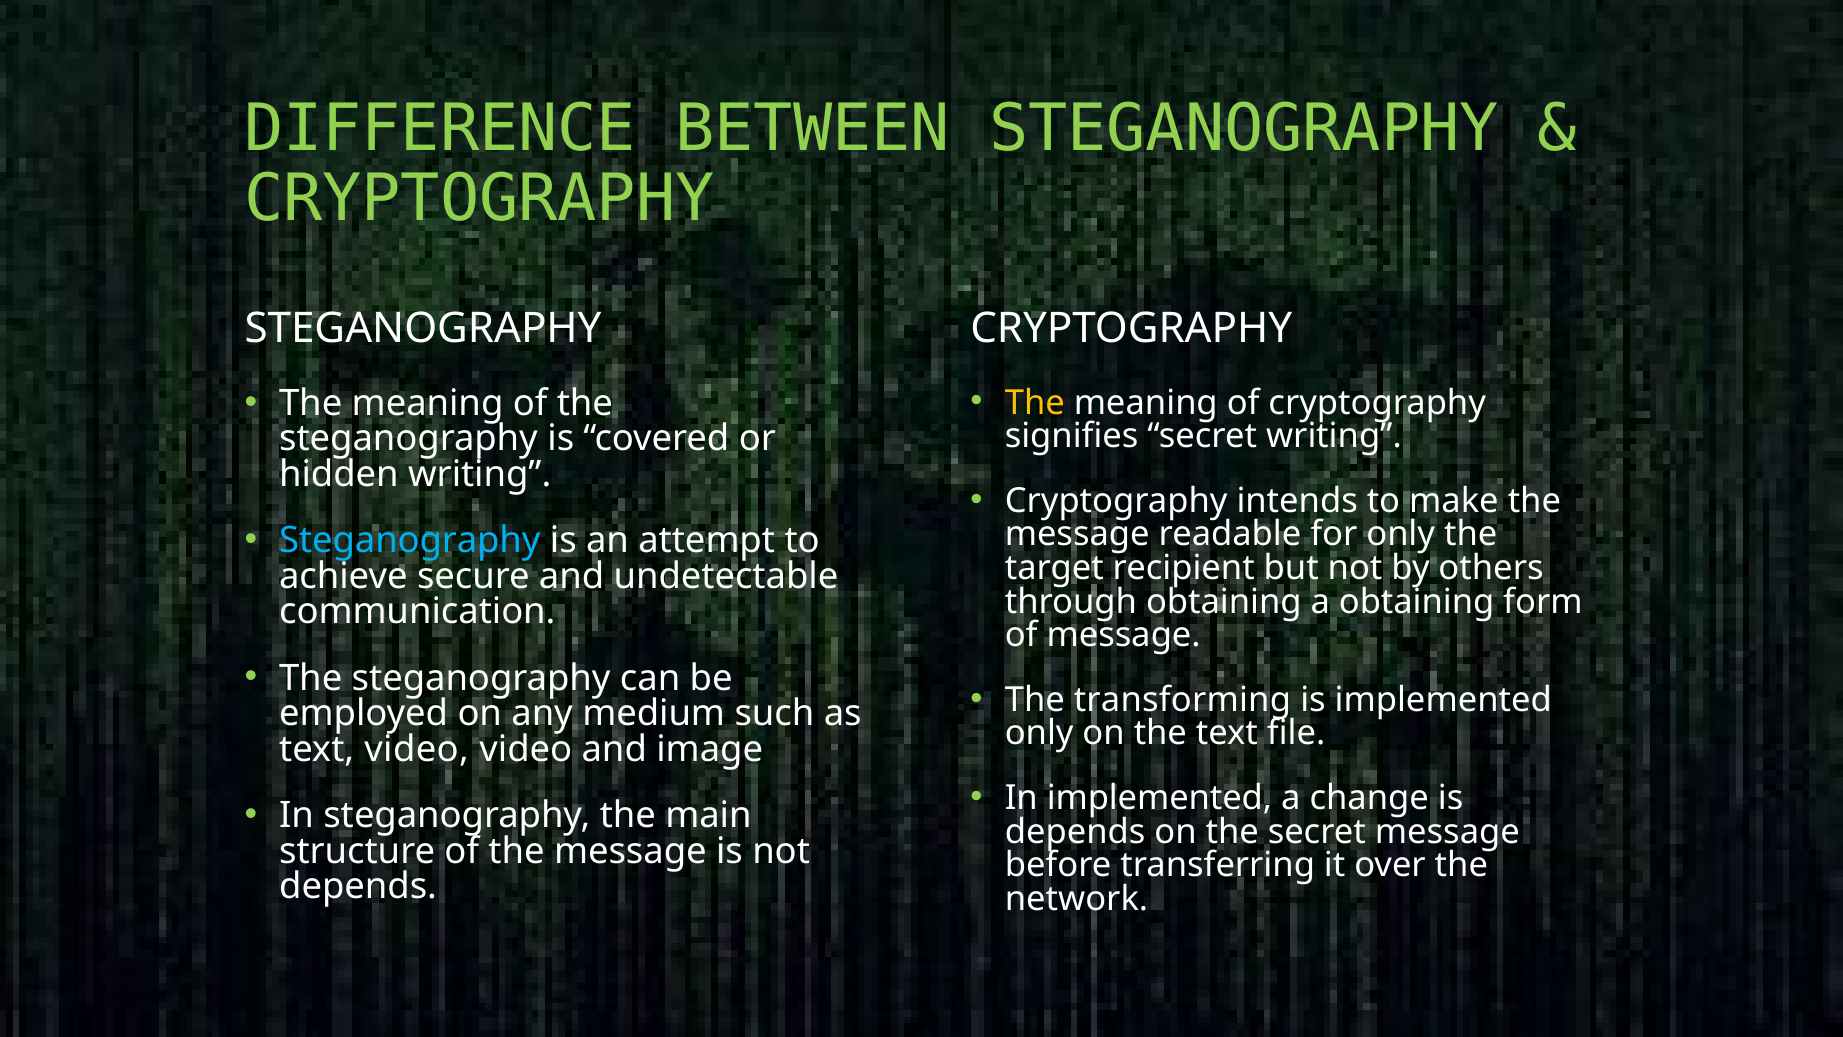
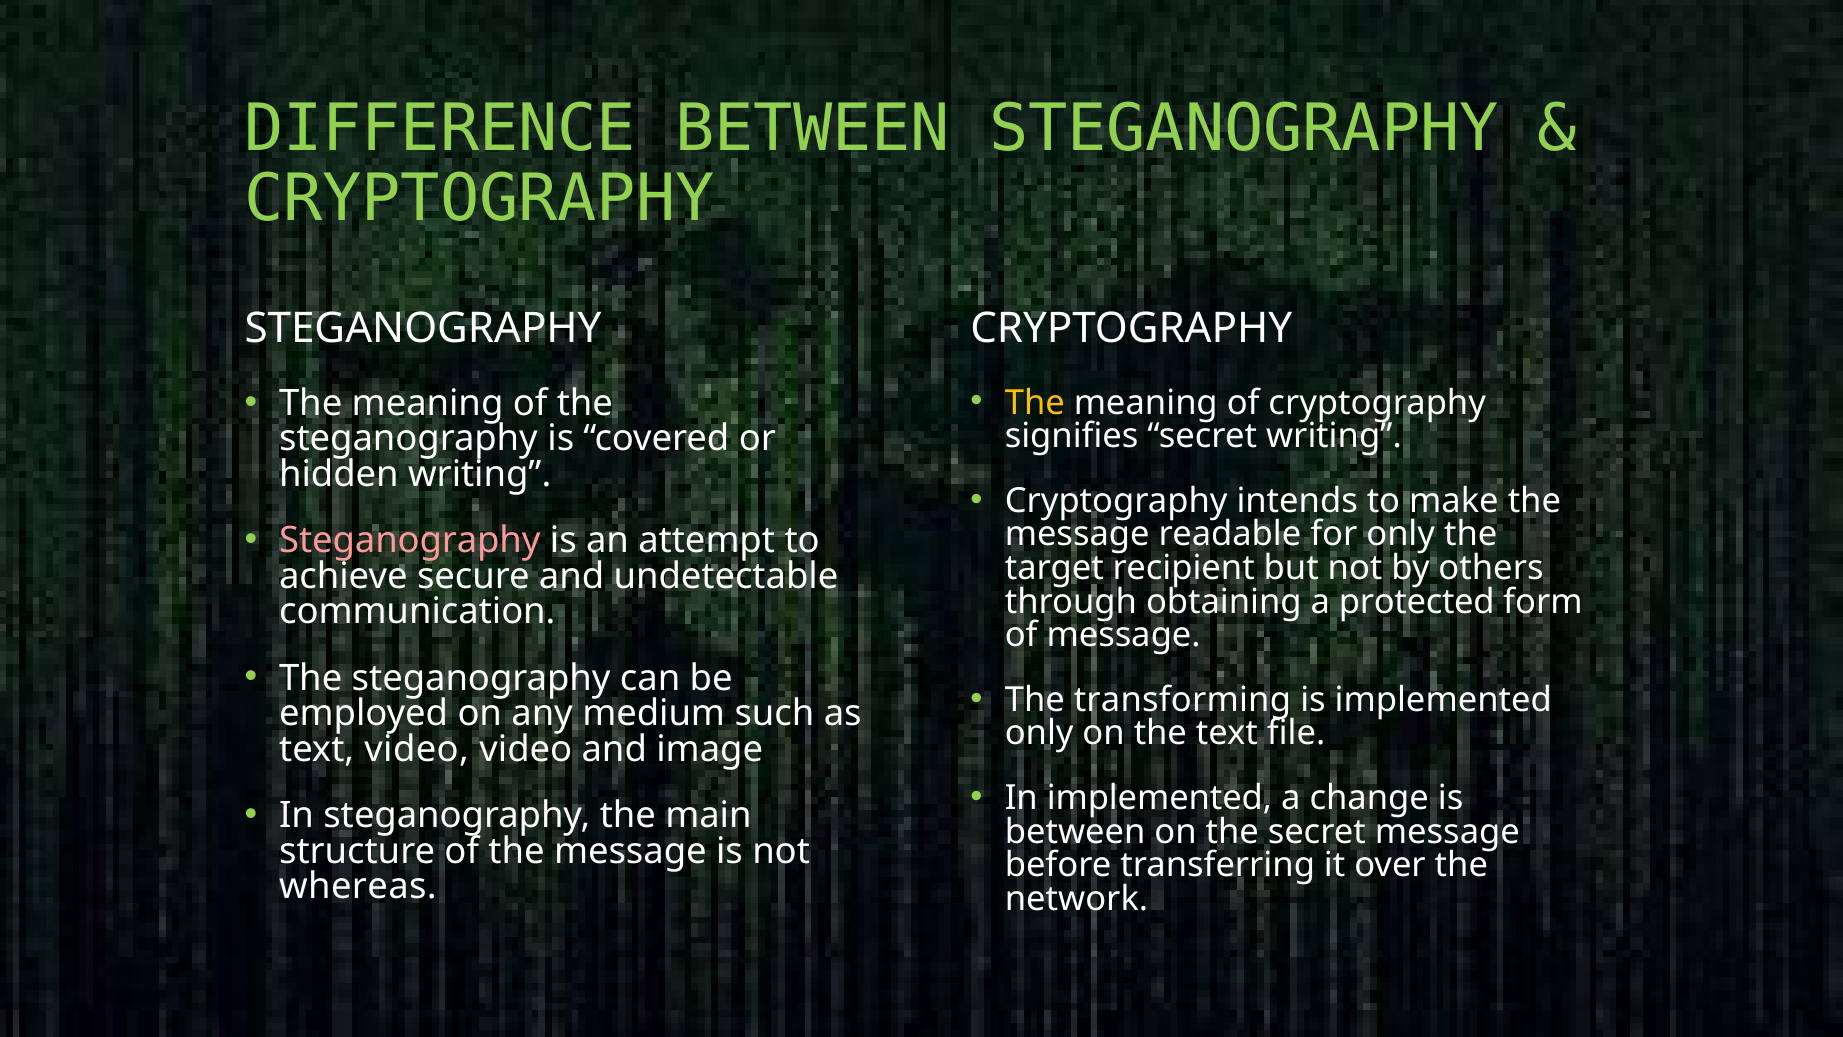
Steganography at (410, 541) colour: light blue -> pink
a obtaining: obtaining -> protected
depends at (1075, 831): depends -> between
depends at (358, 886): depends -> whereas
